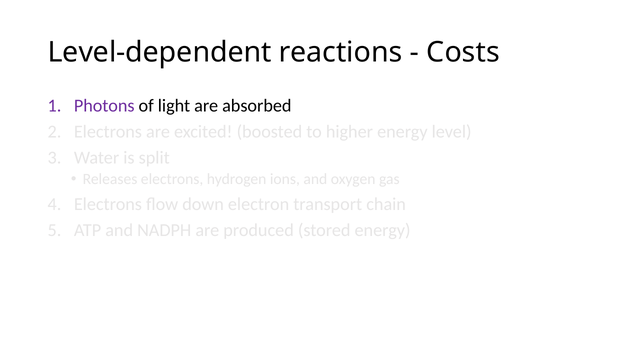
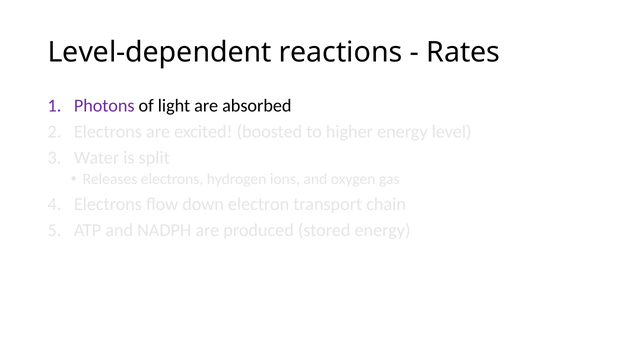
Costs: Costs -> Rates
